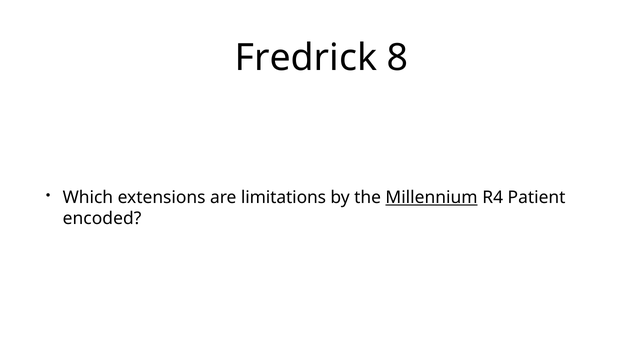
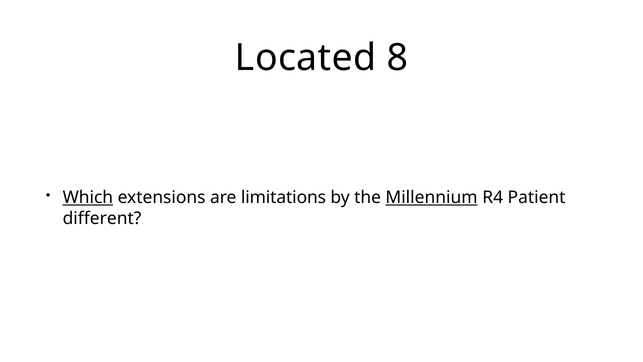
Fredrick: Fredrick -> Located
Which underline: none -> present
encoded: encoded -> different
